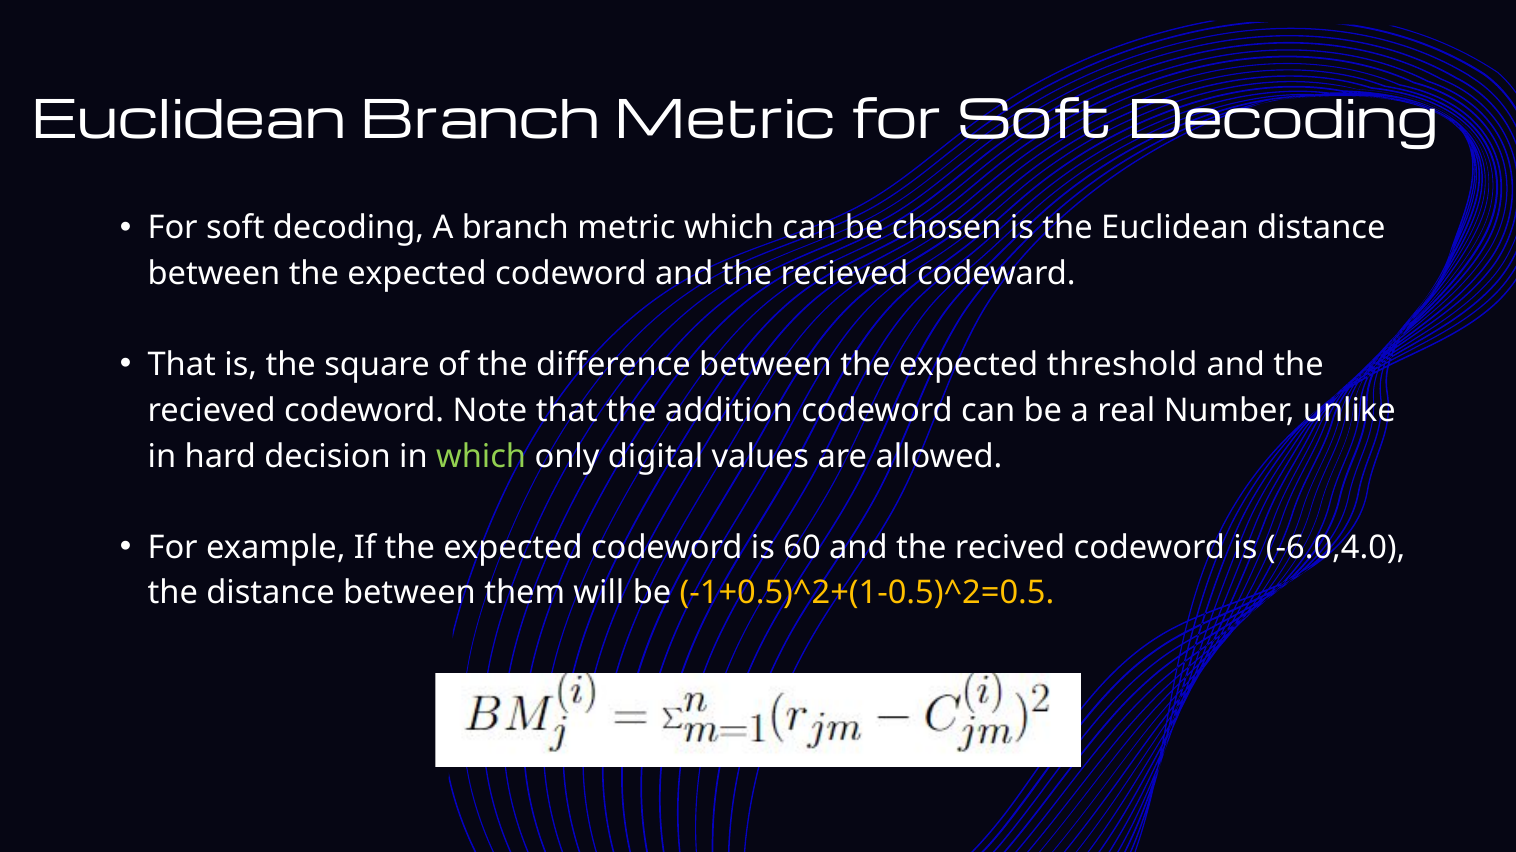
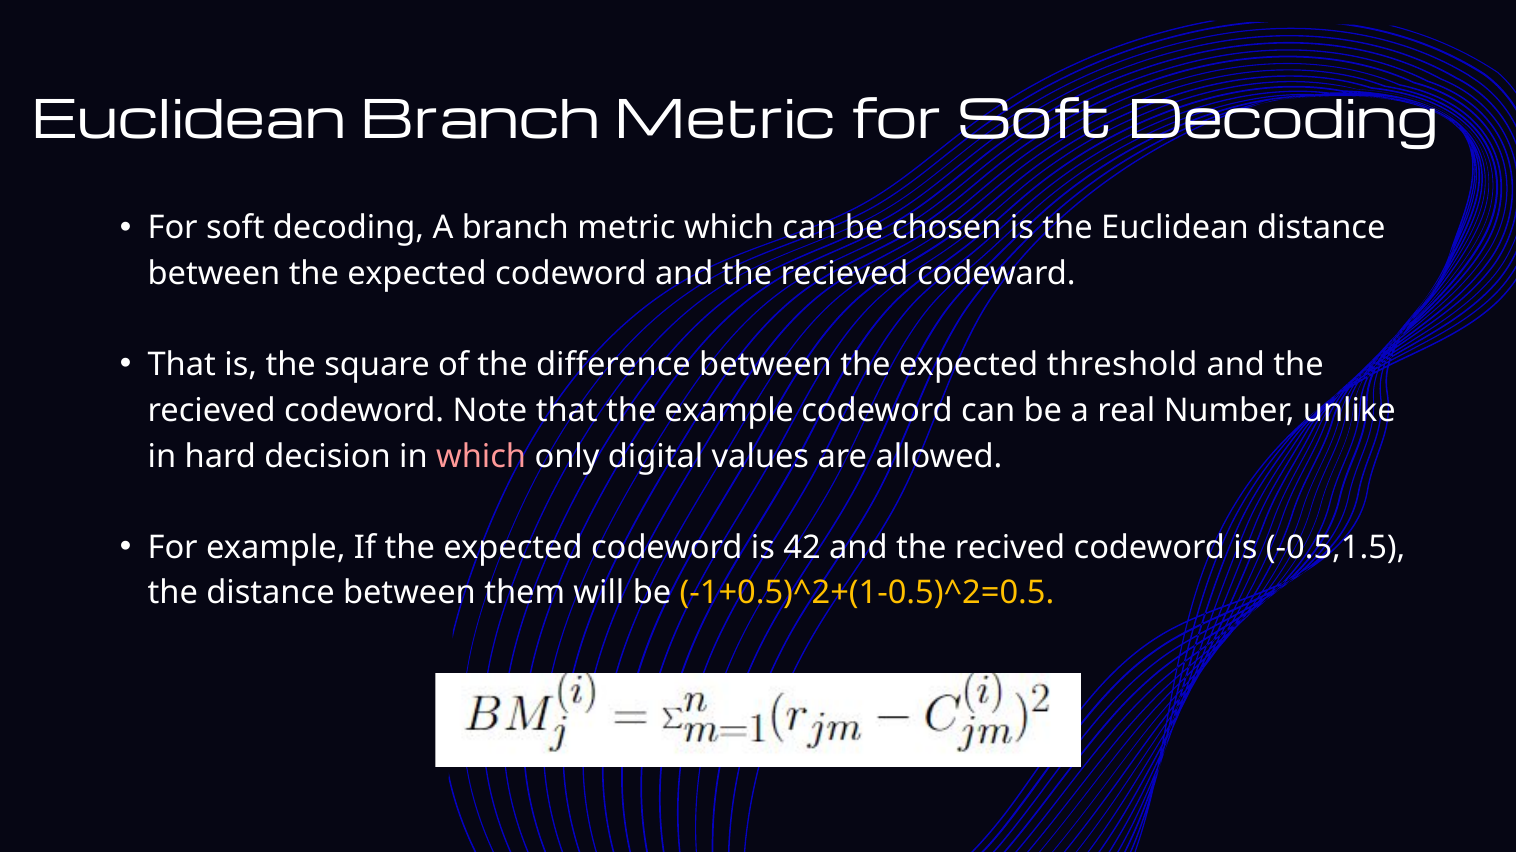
the addition: addition -> example
which at (481, 457) colour: light green -> pink
60: 60 -> 42
-6.0,4.0: -6.0,4.0 -> -0.5,1.5
